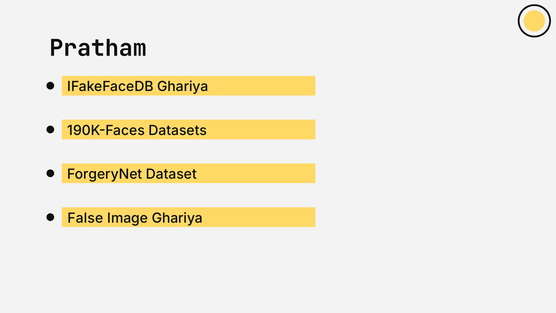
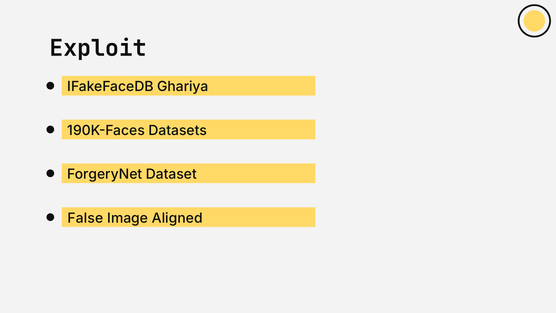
Pratham: Pratham -> Exploit
Image Ghariya: Ghariya -> Aligned
